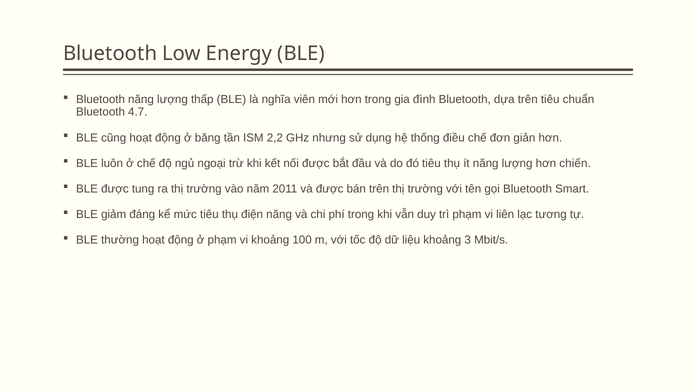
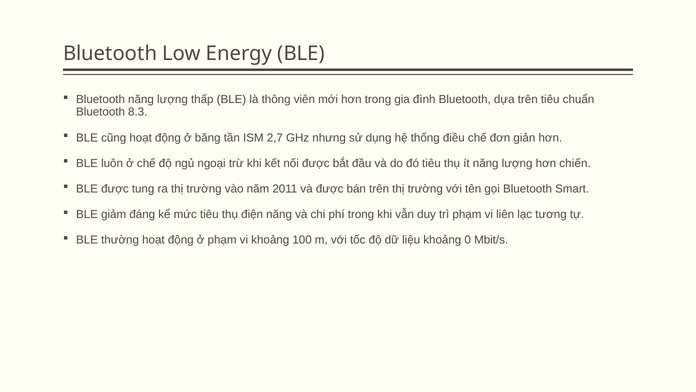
nghĩa: nghĩa -> thông
4.7: 4.7 -> 8.3
2,2: 2,2 -> 2,7
3: 3 -> 0
